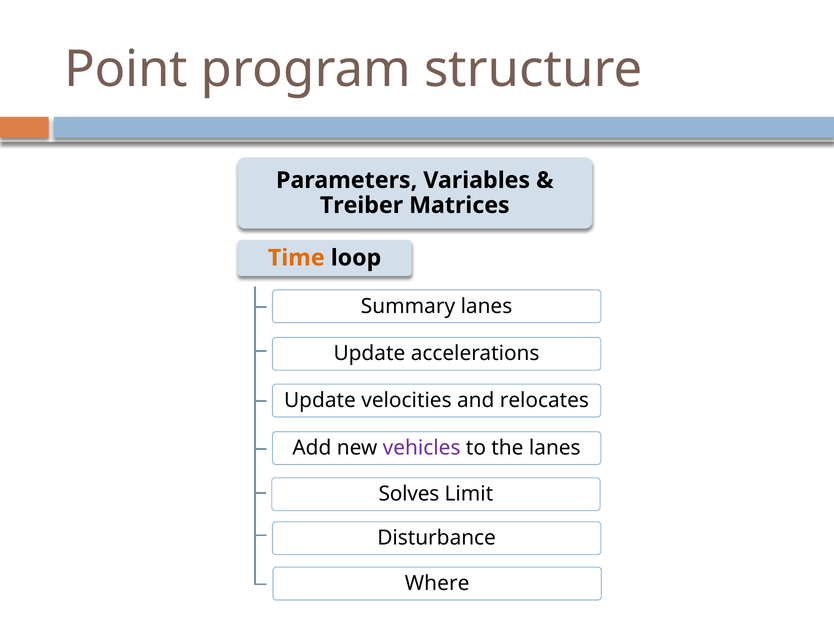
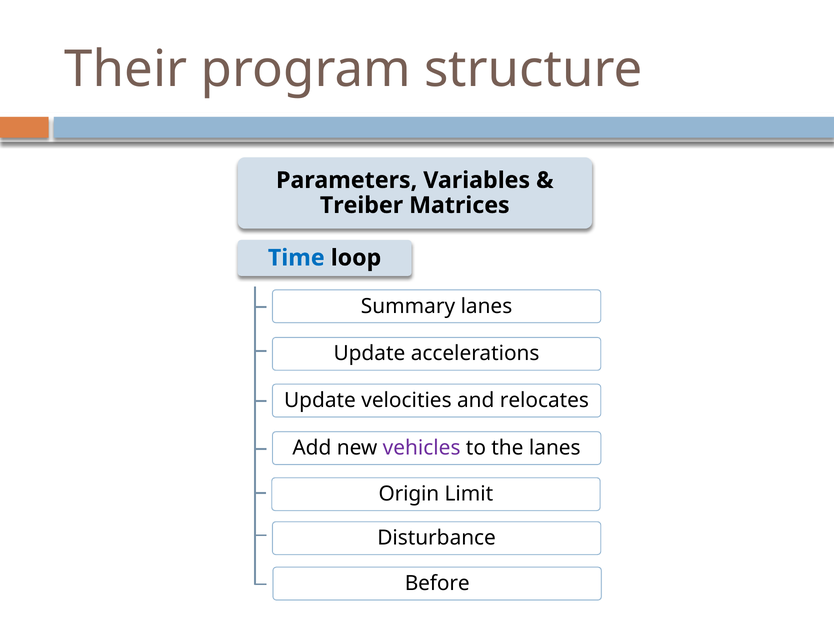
Point: Point -> Their
Time colour: orange -> blue
Solves: Solves -> Origin
Where: Where -> Before
